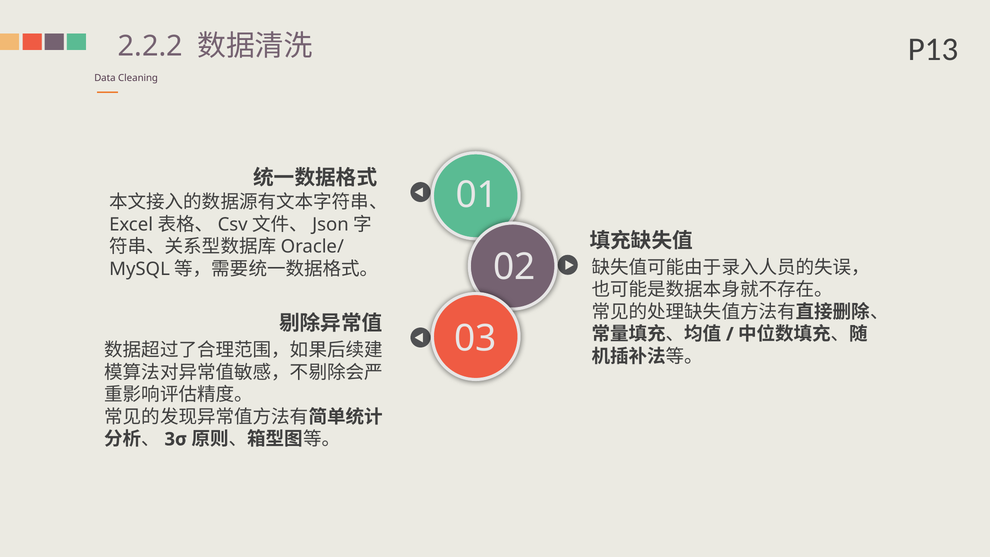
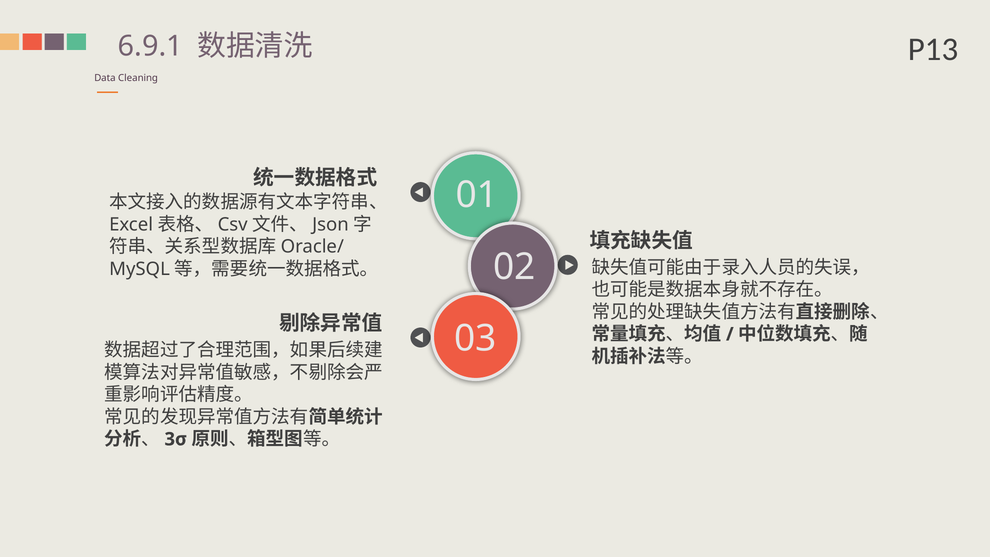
2.2.2: 2.2.2 -> 6.9.1
